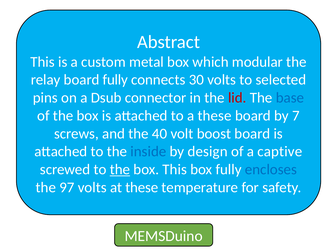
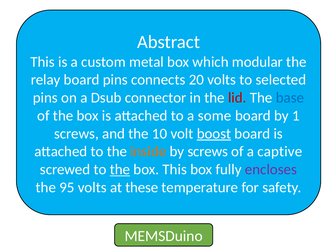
board fully: fully -> pins
30: 30 -> 20
a these: these -> some
7: 7 -> 1
40: 40 -> 10
boost underline: none -> present
inside colour: blue -> orange
by design: design -> screws
encloses colour: blue -> purple
97: 97 -> 95
